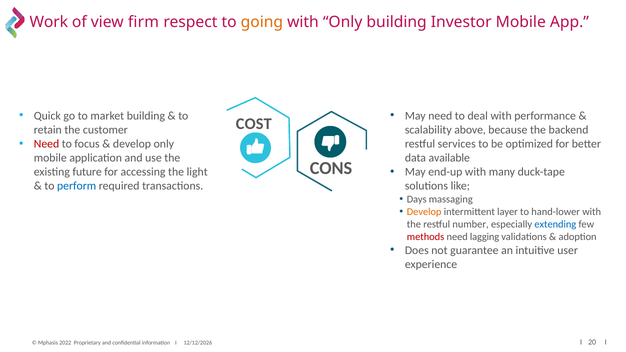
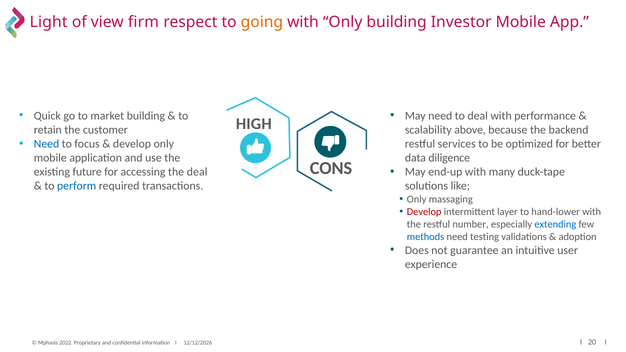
Work: Work -> Light
COST: COST -> HIGH
Need at (47, 144) colour: red -> blue
available: available -> diligence
the light: light -> deal
Days at (417, 199): Days -> Only
Develop at (424, 212) colour: orange -> red
methods colour: red -> blue
lagging: lagging -> testing
